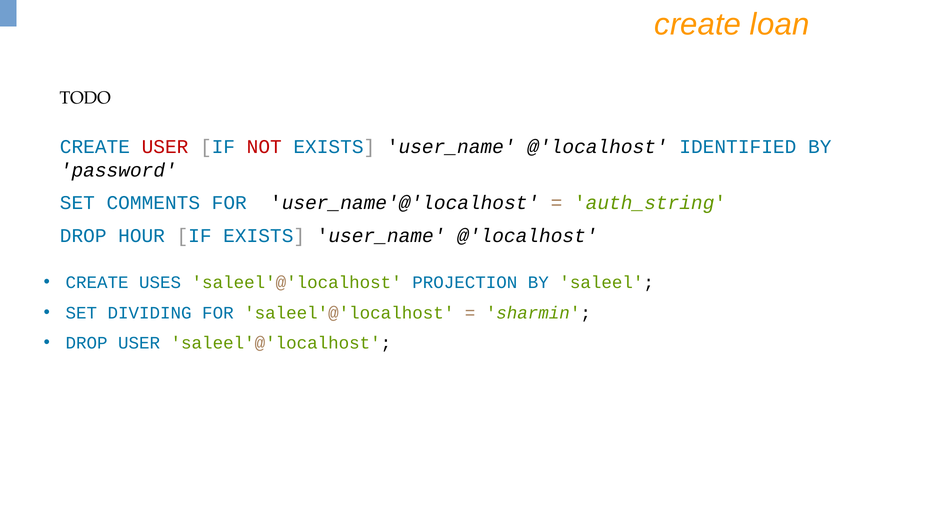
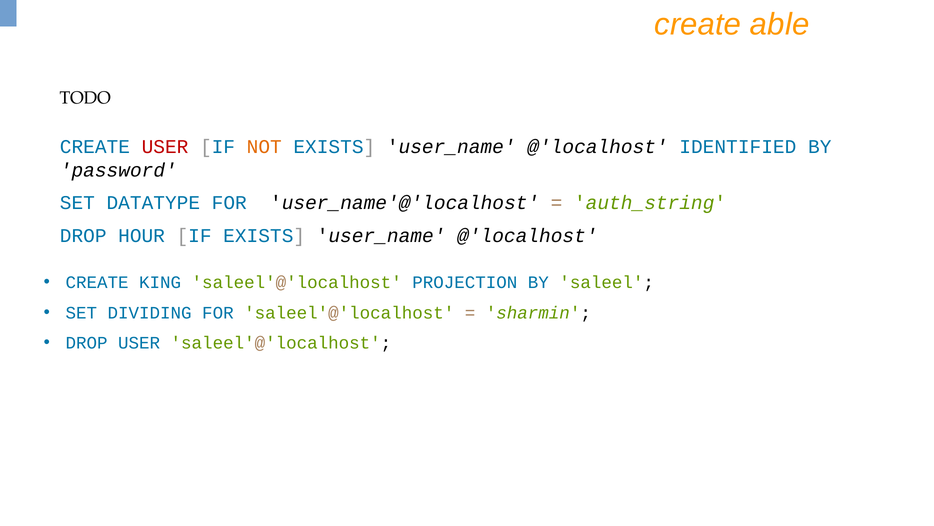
loan: loan -> able
NOT colour: red -> orange
COMMENTS: COMMENTS -> DATATYPE
USES: USES -> KING
